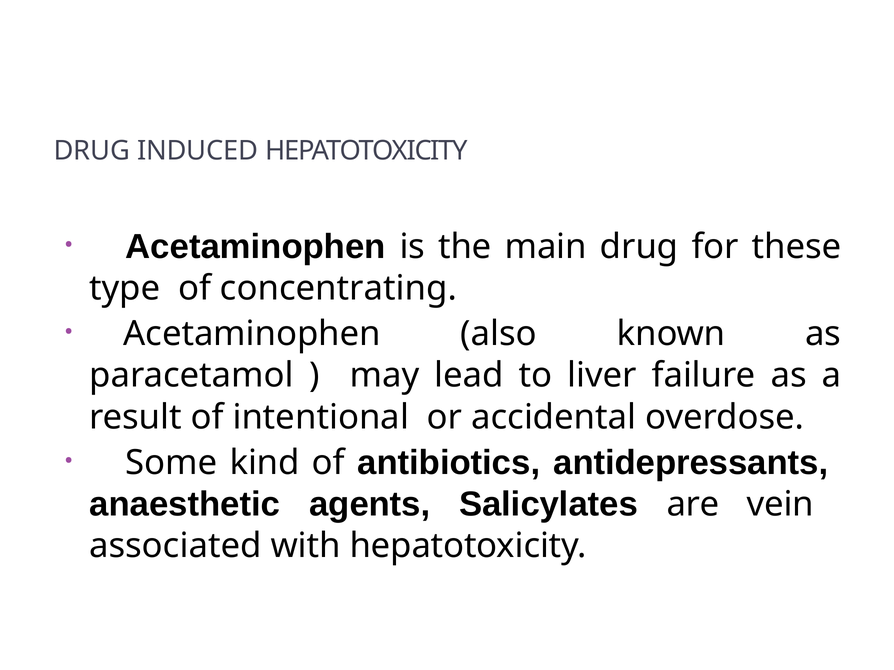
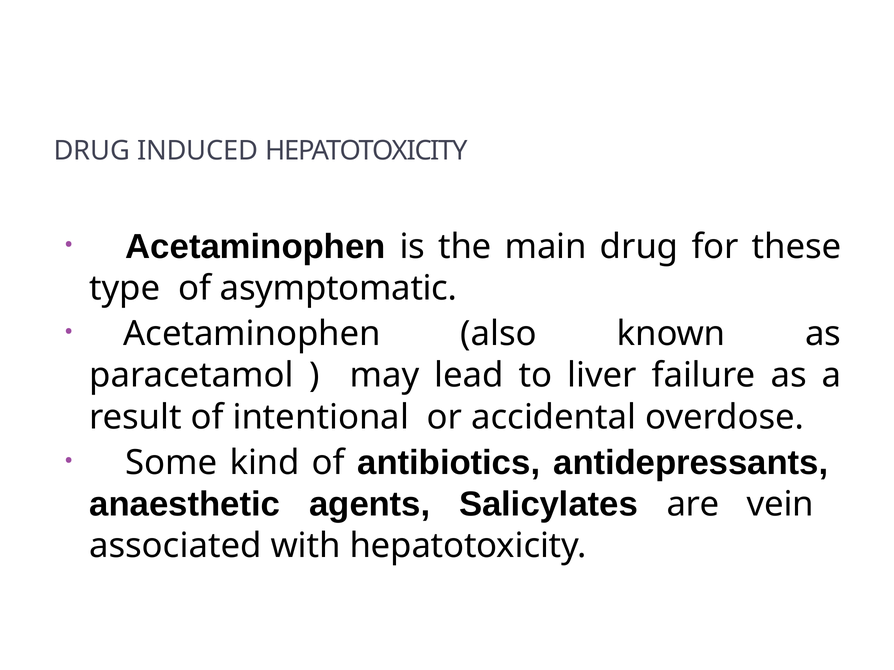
concentrating: concentrating -> asymptomatic
